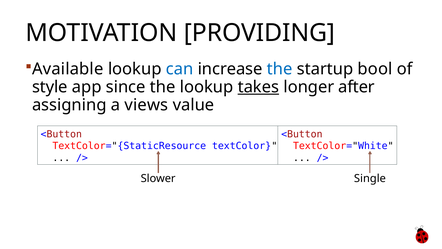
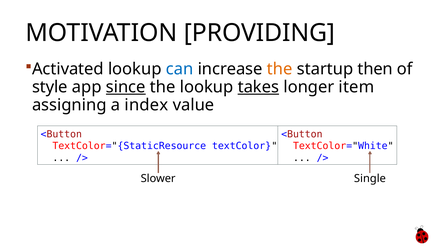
Available: Available -> Activated
the at (280, 69) colour: blue -> orange
bool: bool -> then
since underline: none -> present
after: after -> item
views: views -> index
